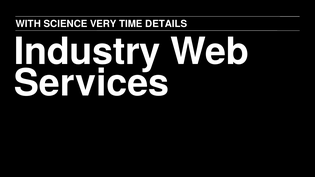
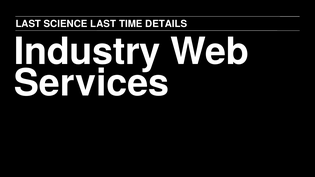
WITH at (28, 24): WITH -> LAST
SCIENCE VERY: VERY -> LAST
